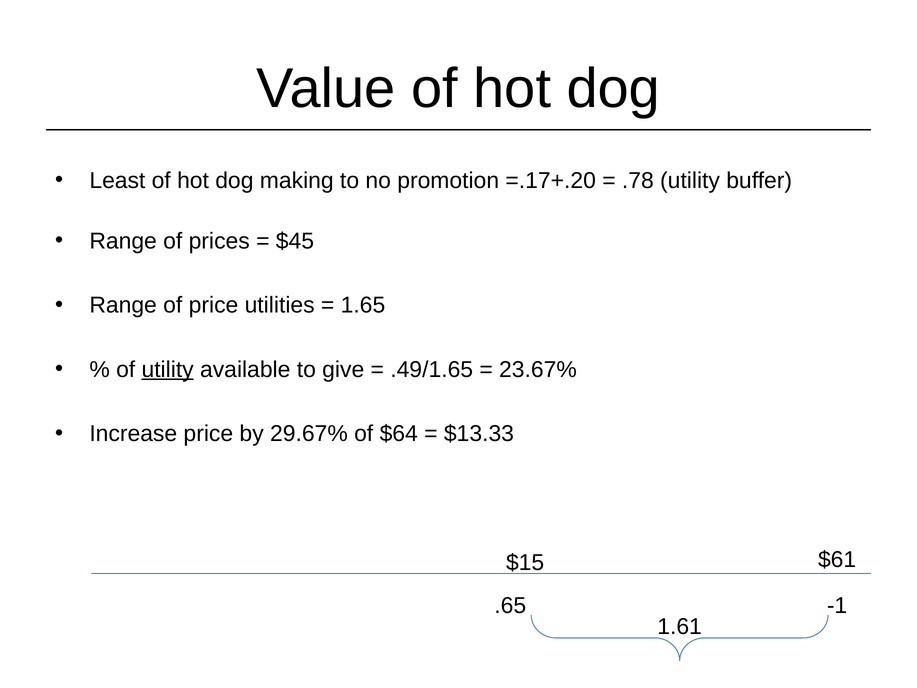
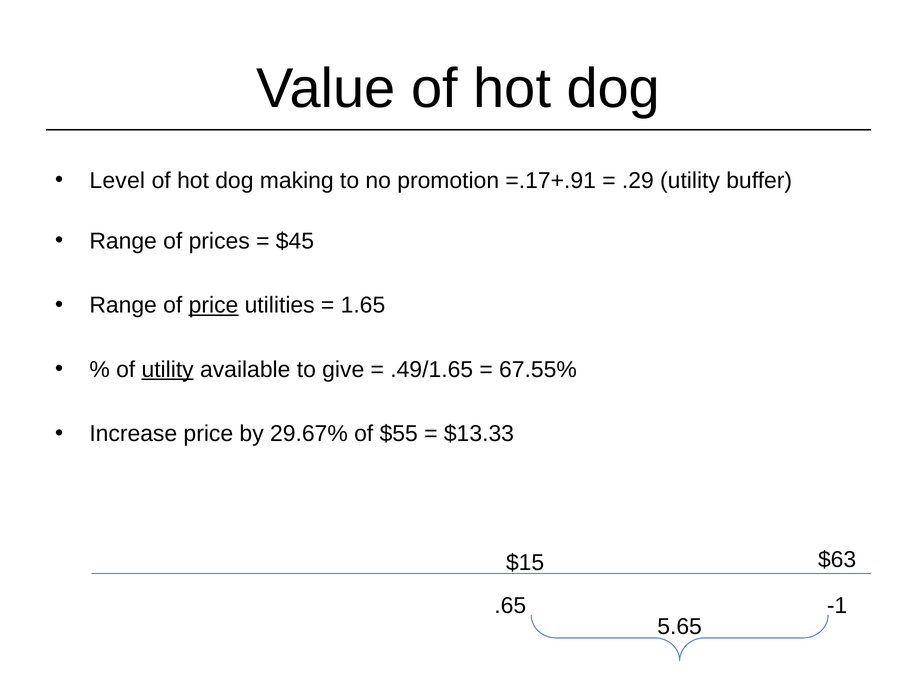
Least: Least -> Level
=.17+.20: =.17+.20 -> =.17+.91
.78: .78 -> .29
price at (214, 305) underline: none -> present
23.67%: 23.67% -> 67.55%
$64: $64 -> $55
$61: $61 -> $63
1.61: 1.61 -> 5.65
